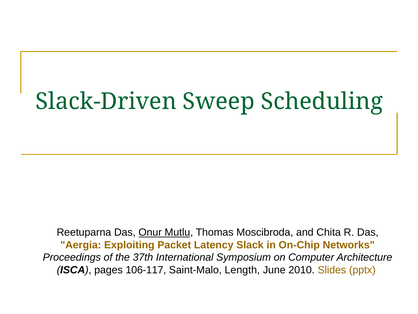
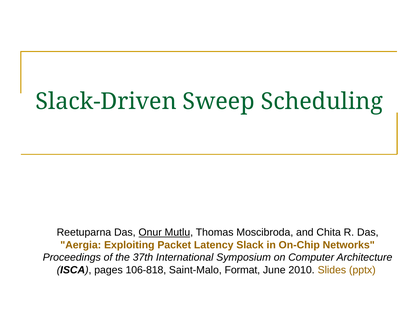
106-117: 106-117 -> 106-818
Length: Length -> Format
